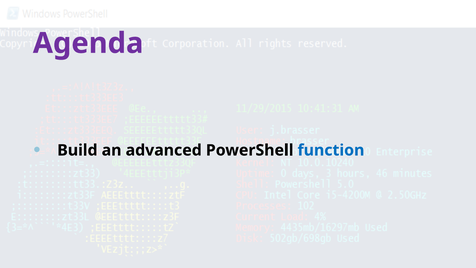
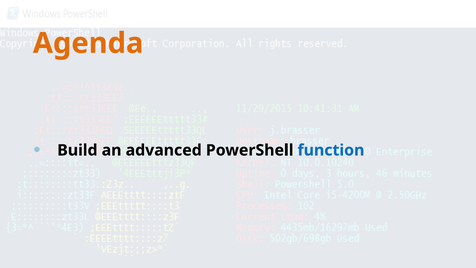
Agenda colour: purple -> orange
